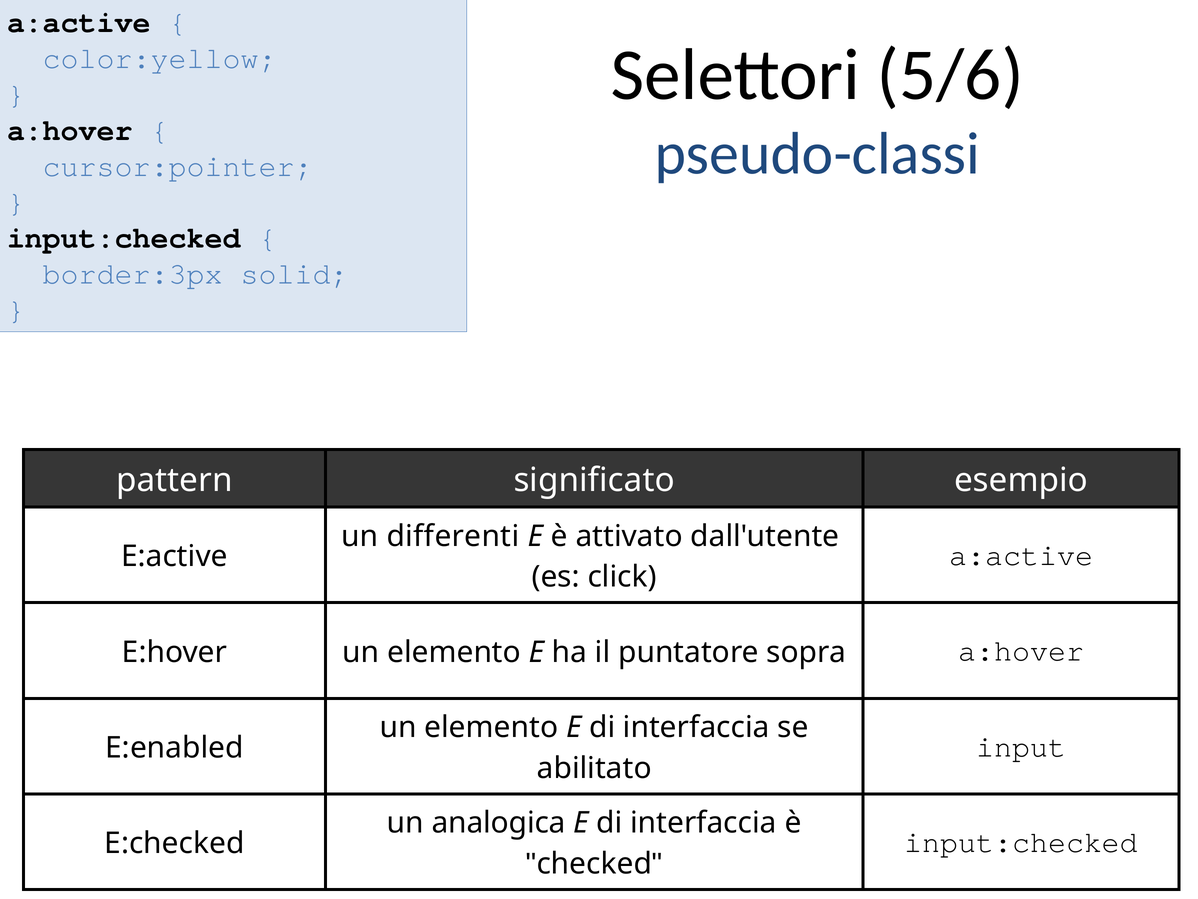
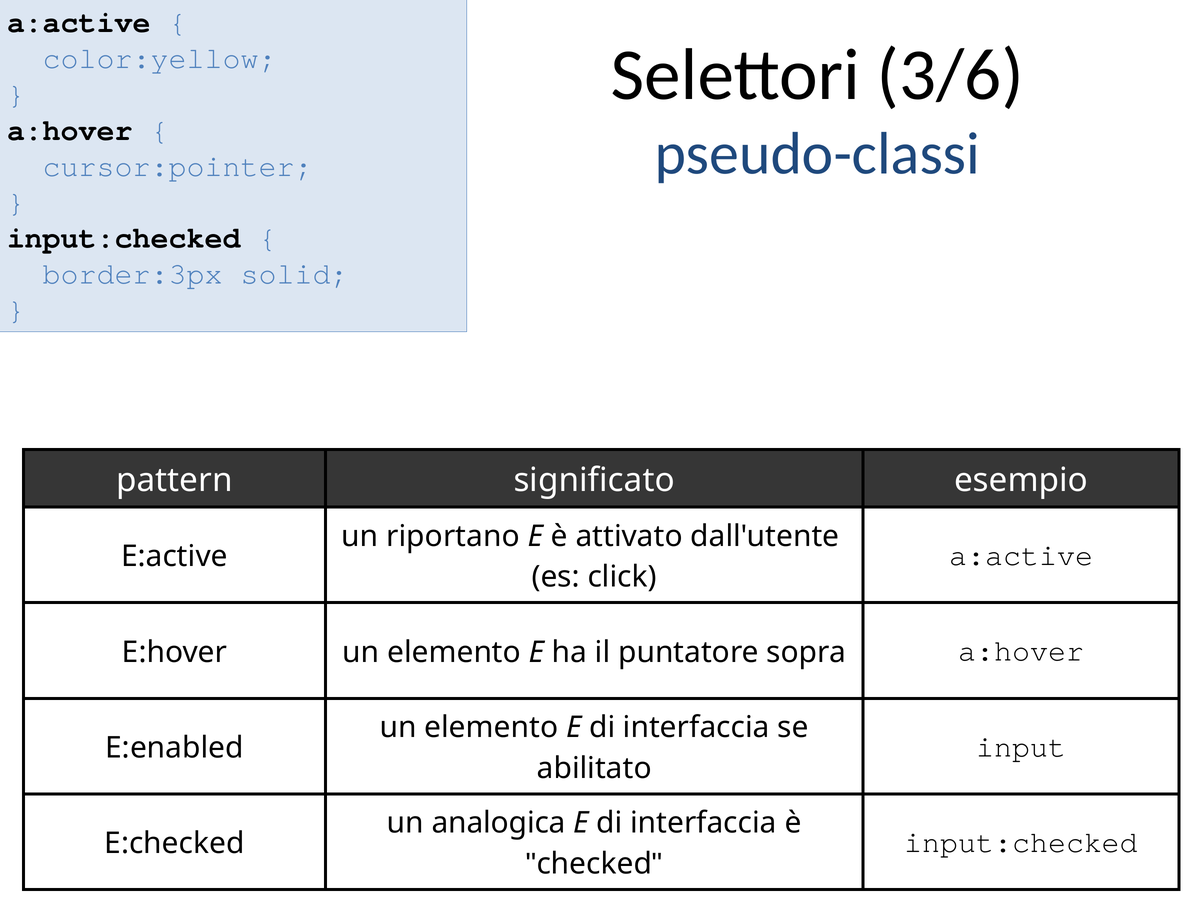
5/6: 5/6 -> 3/6
differenti: differenti -> riportano
